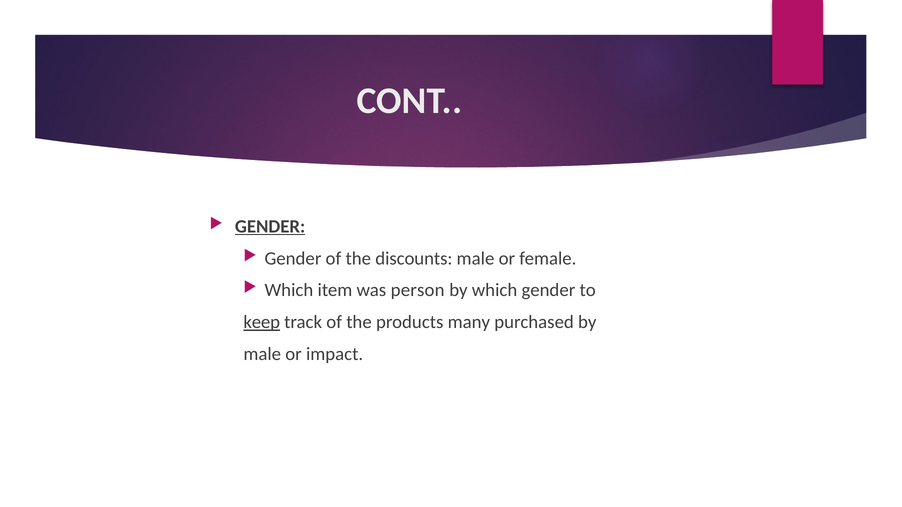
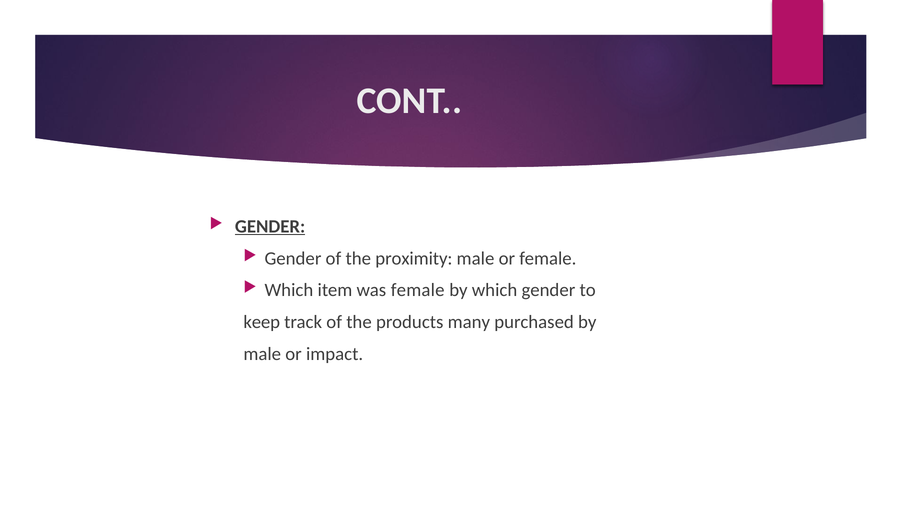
discounts: discounts -> proximity
was person: person -> female
keep underline: present -> none
